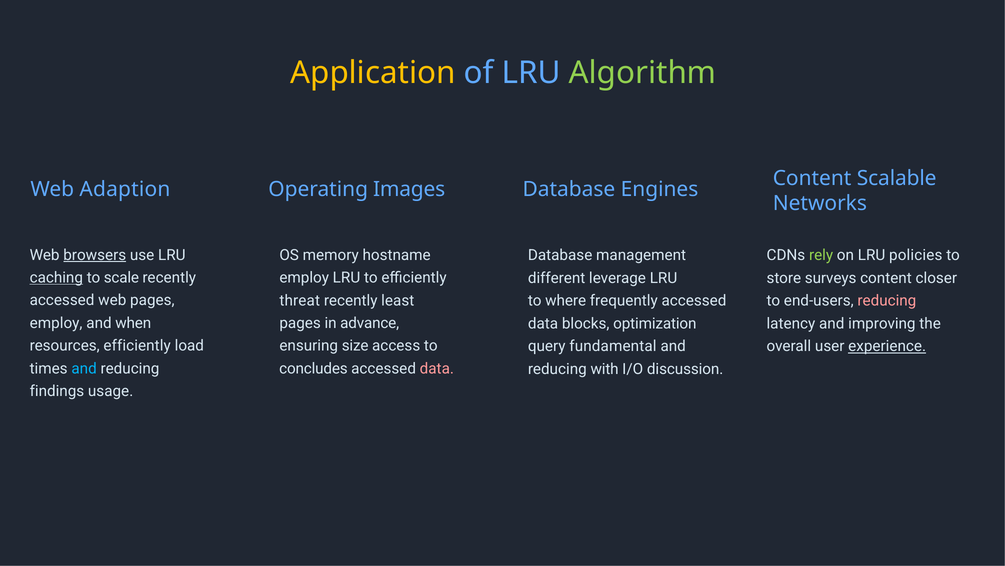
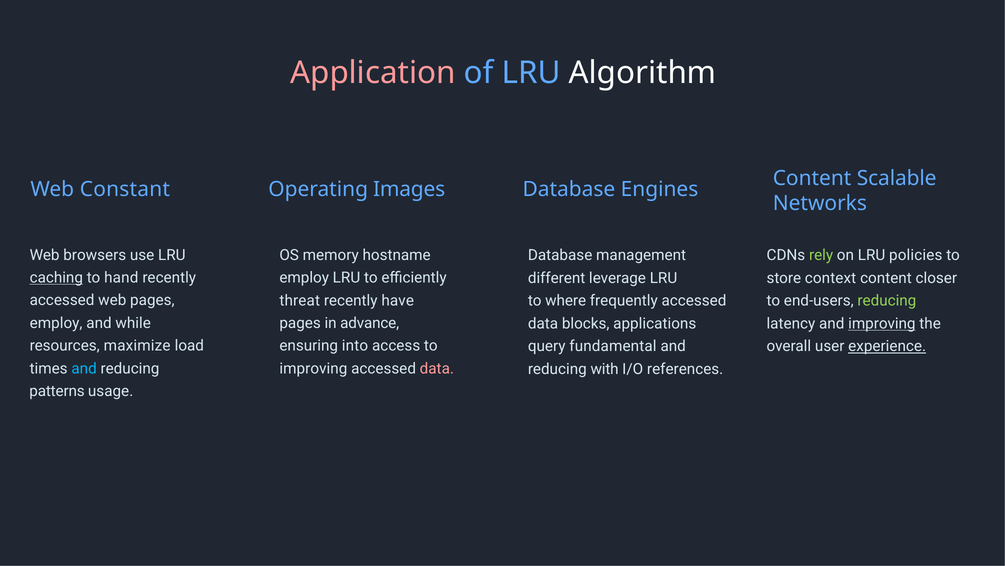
Application colour: yellow -> pink
Algorithm colour: light green -> white
Adaption: Adaption -> Constant
browsers underline: present -> none
scale: scale -> hand
surveys: surveys -> context
least: least -> have
reducing at (887, 301) colour: pink -> light green
when: when -> while
optimization: optimization -> applications
improving at (882, 323) underline: none -> present
resources efficiently: efficiently -> maximize
size: size -> into
concludes at (313, 368): concludes -> improving
discussion: discussion -> references
findings: findings -> patterns
